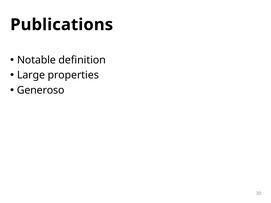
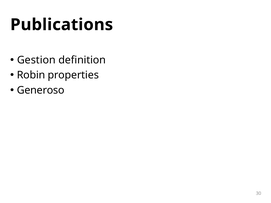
Notable: Notable -> Gestion
Large: Large -> Robin
